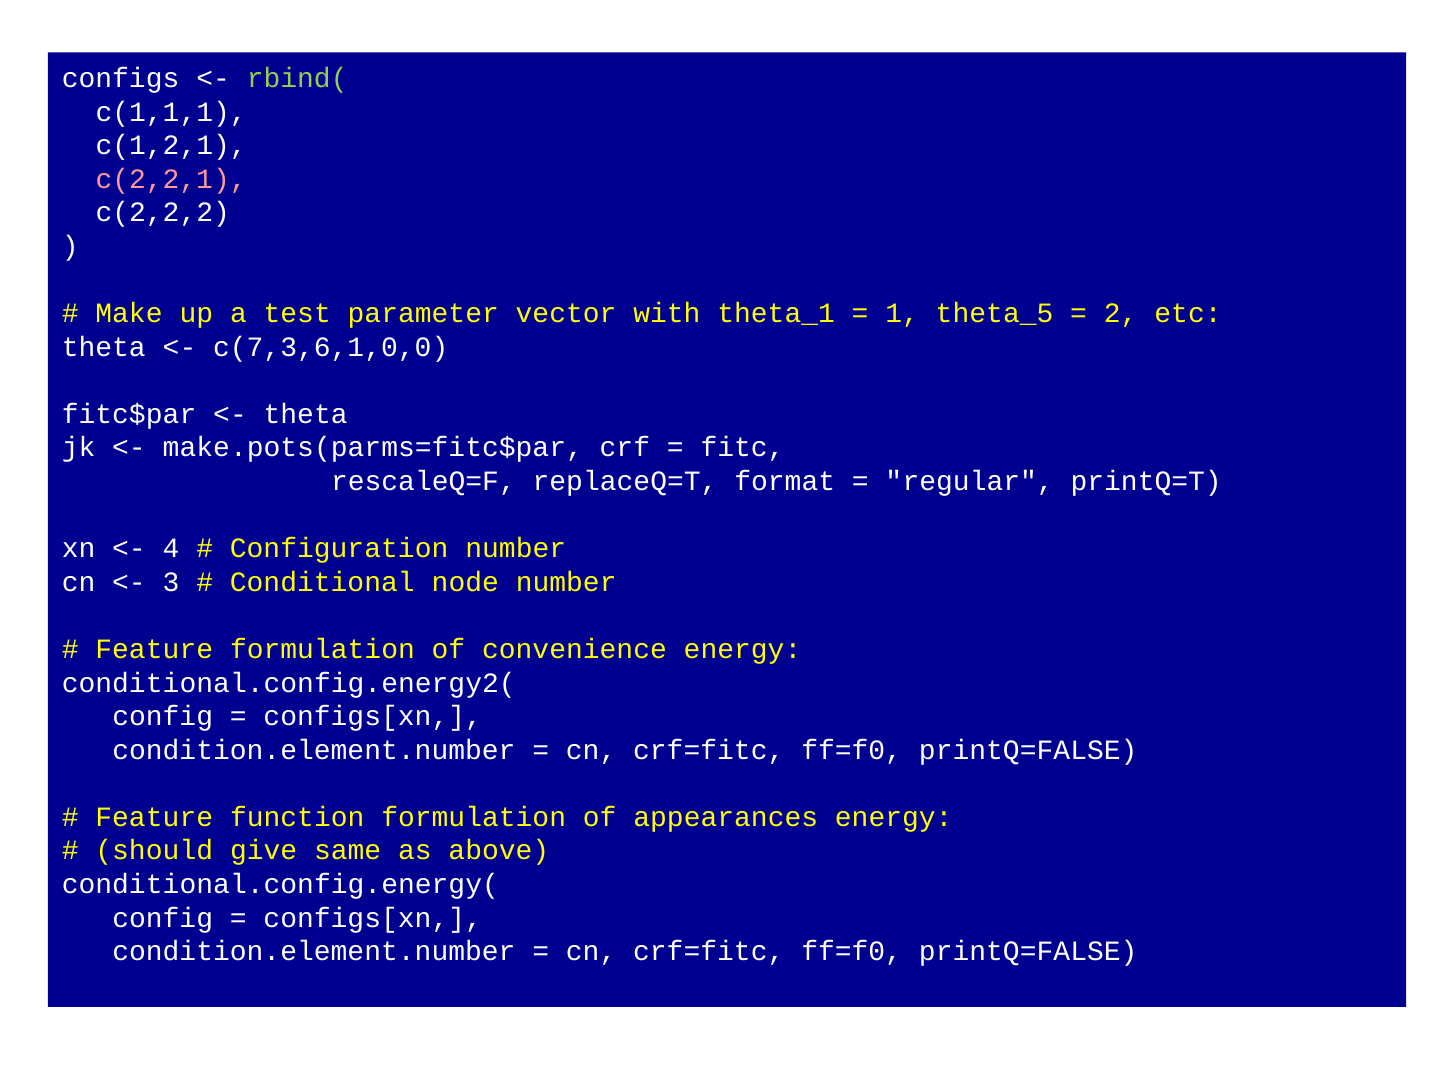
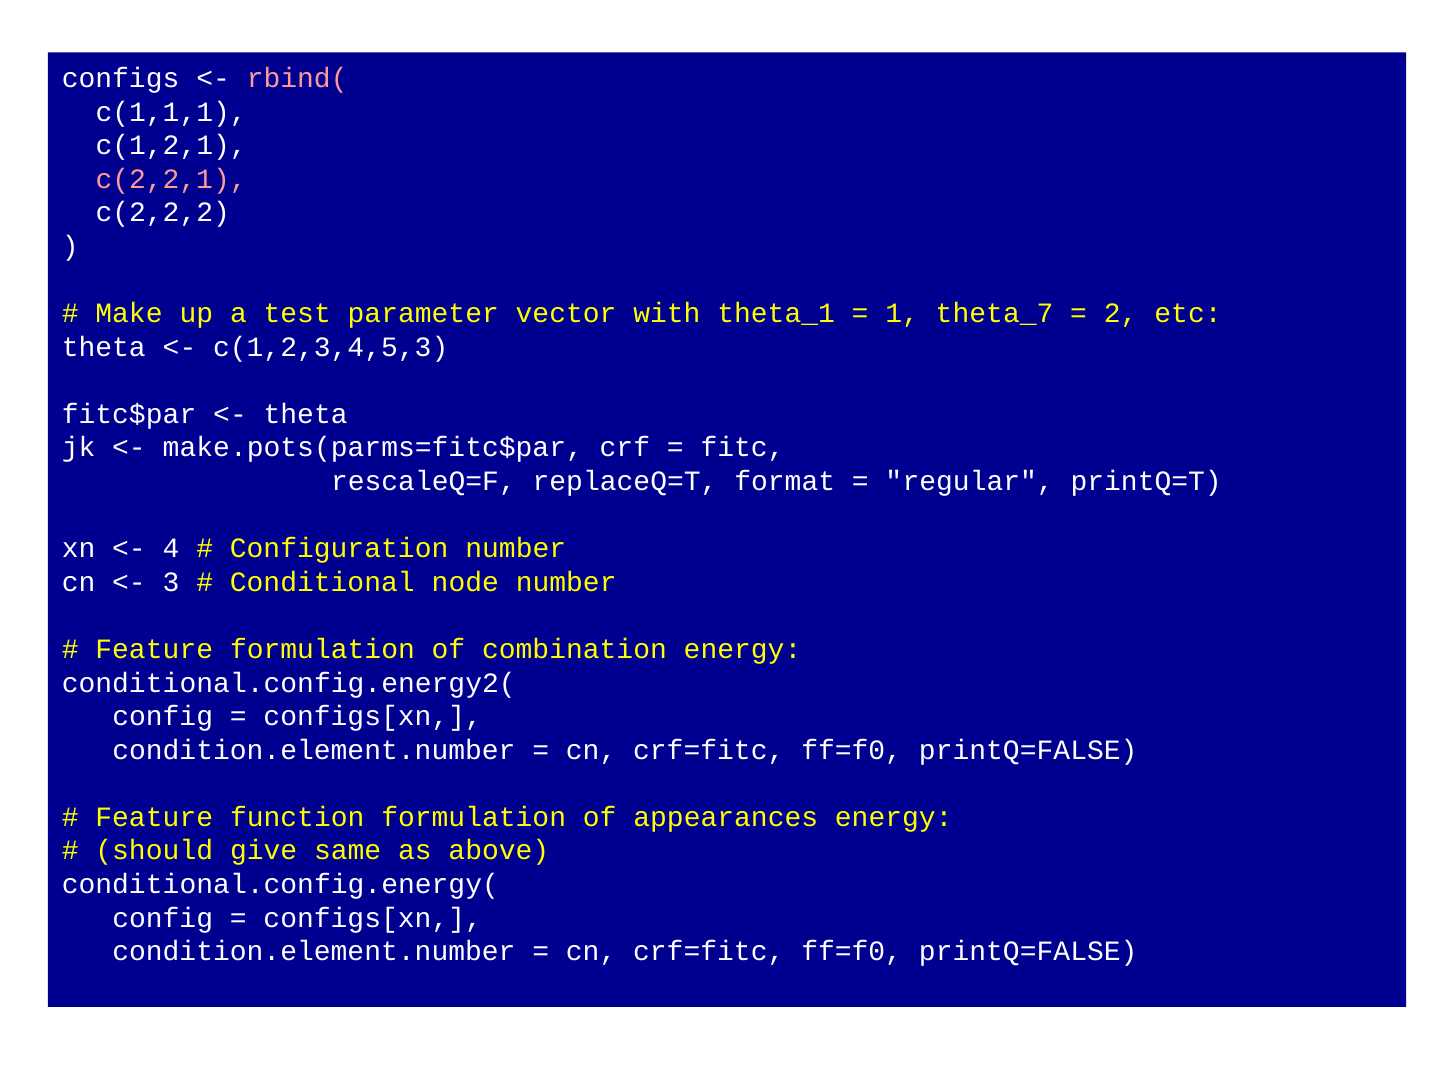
rbind( colour: light green -> pink
theta_5: theta_5 -> theta_7
c(7,3,6,1,0,0: c(7,3,6,1,0,0 -> c(1,2,3,4,5,3
convenience: convenience -> combination
